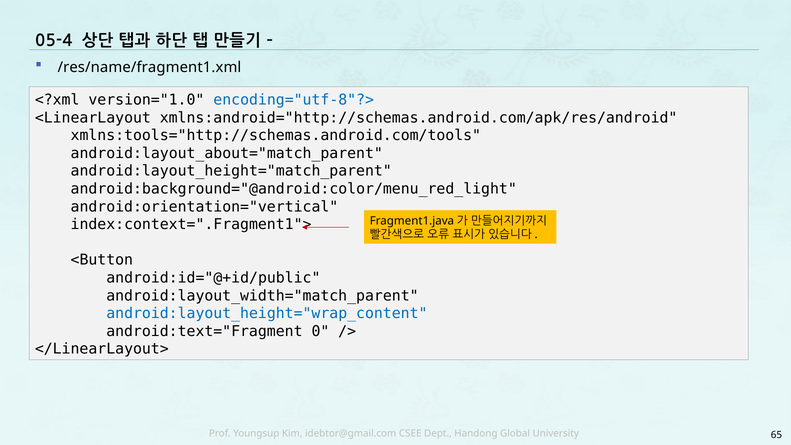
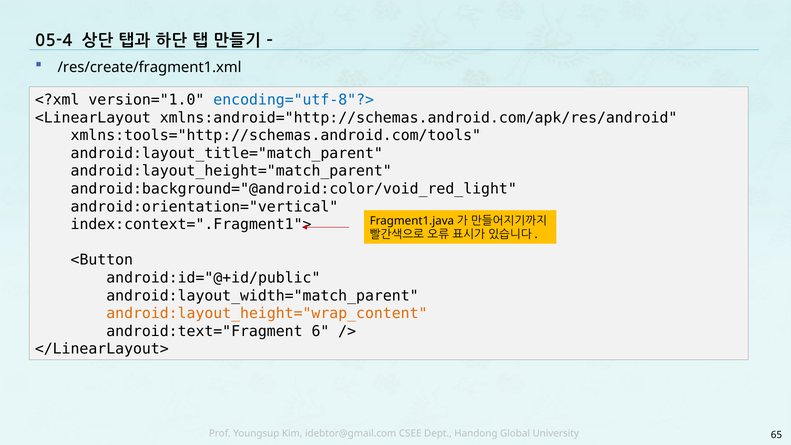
/res/name/fragment1.xml: /res/name/fragment1.xml -> /res/create/fragment1.xml
android:layout_about="match_parent: android:layout_about="match_parent -> android:layout_title="match_parent
android:background="@android:color/menu_red_light: android:background="@android:color/menu_red_light -> android:background="@android:color/void_red_light
android:layout_height="wrap_content colour: blue -> orange
0: 0 -> 6
